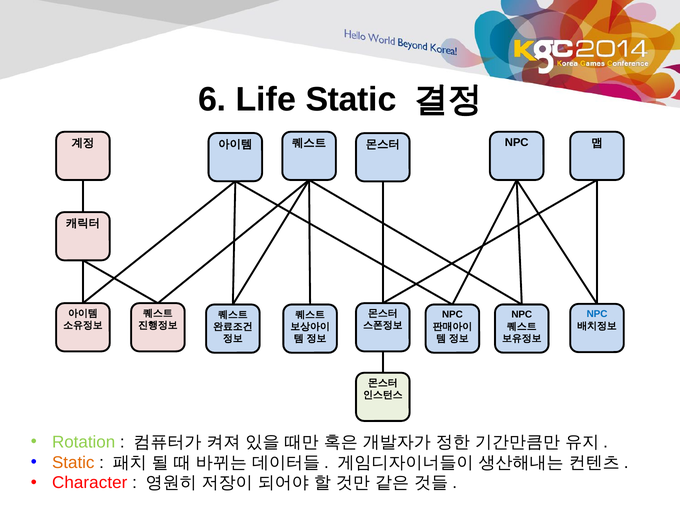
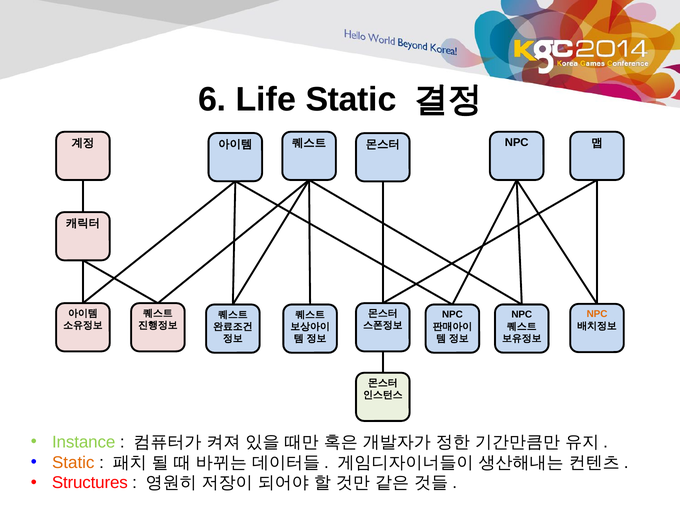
NPC at (597, 314) colour: blue -> orange
Rotation: Rotation -> Instance
Character: Character -> Structures
